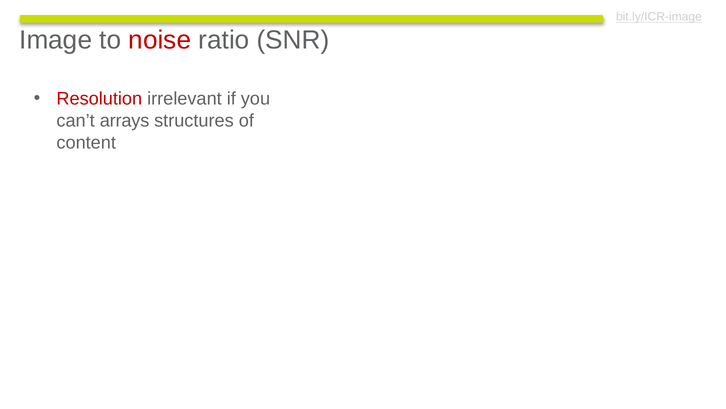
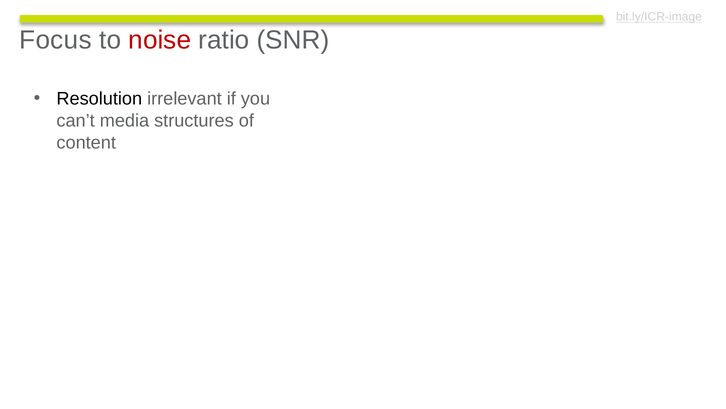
Image: Image -> Focus
Resolution colour: red -> black
arrays: arrays -> media
